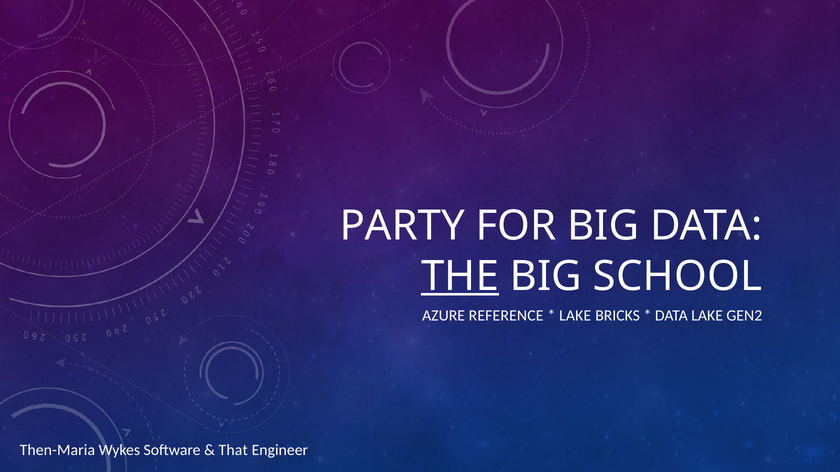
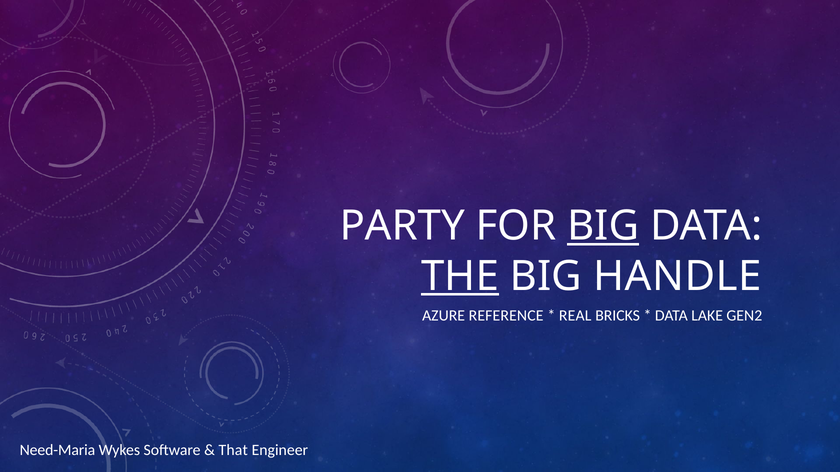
BIG at (603, 226) underline: none -> present
SCHOOL: SCHOOL -> HANDLE
LAKE at (575, 316): LAKE -> REAL
Then-Maria: Then-Maria -> Need-Maria
